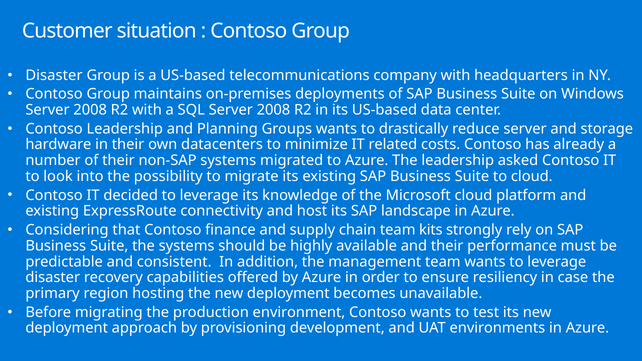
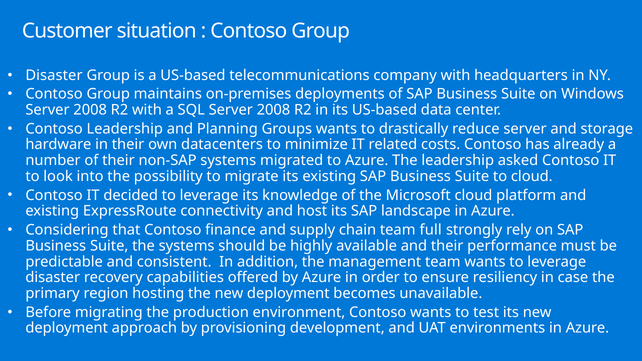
kits: kits -> full
